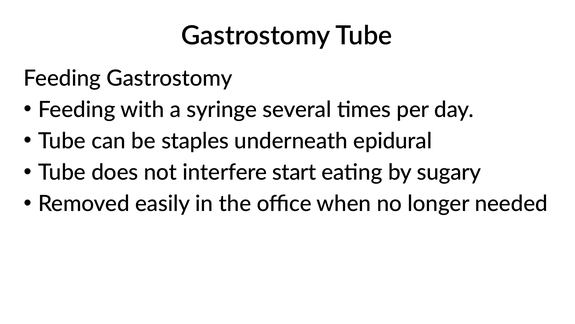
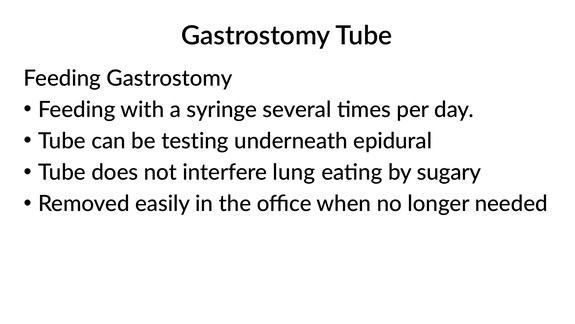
staples: staples -> testing
start: start -> lung
